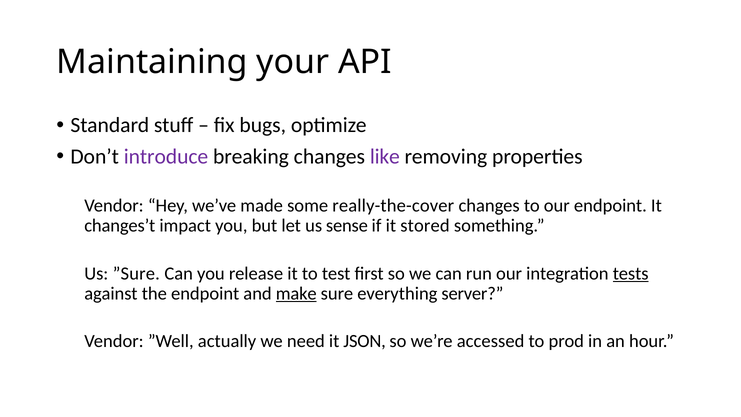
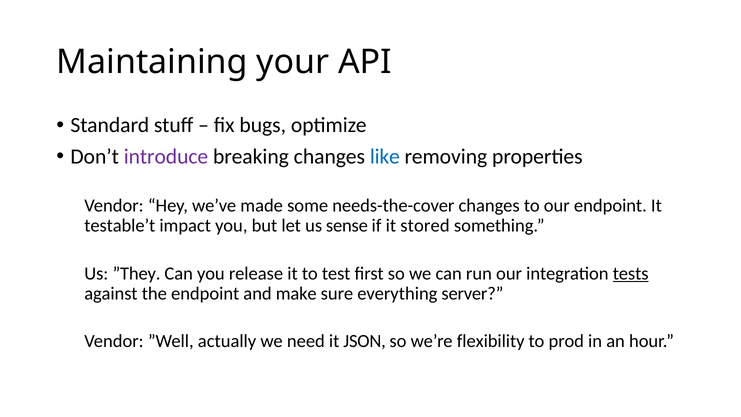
like colour: purple -> blue
really-the-cover: really-the-cover -> needs-the-cover
changes’t: changes’t -> testable’t
”Sure: ”Sure -> ”They
make underline: present -> none
accessed: accessed -> flexibility
